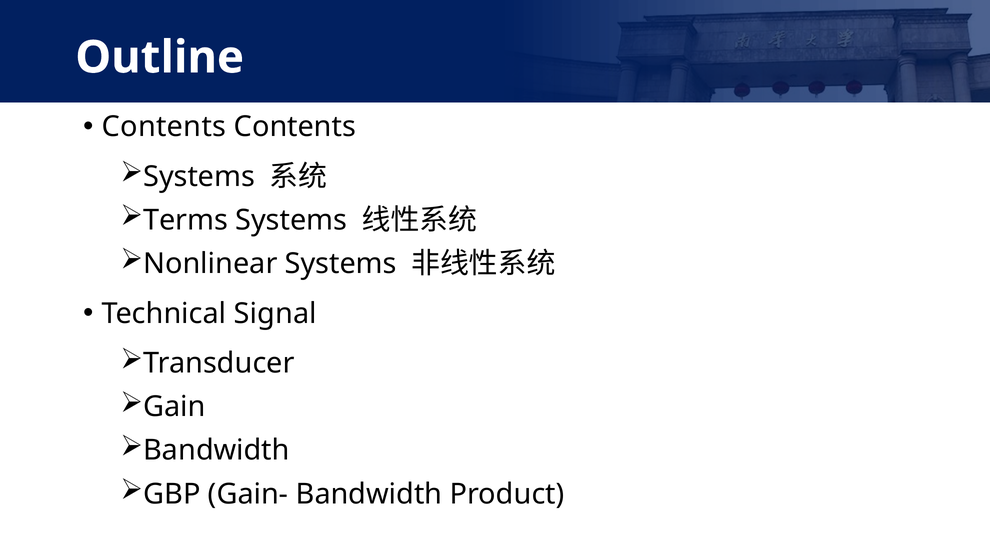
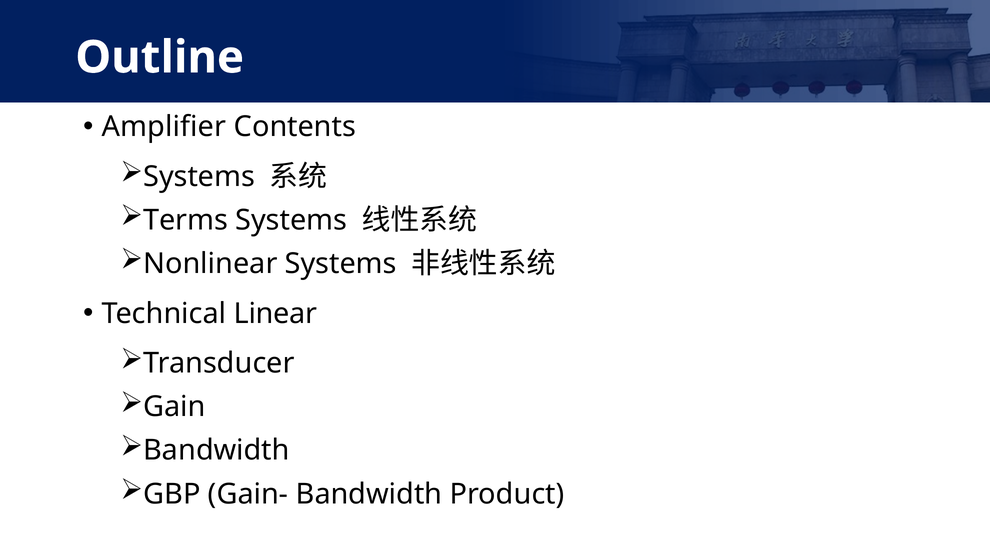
Contents at (164, 127): Contents -> Amplifier
Signal: Signal -> Linear
